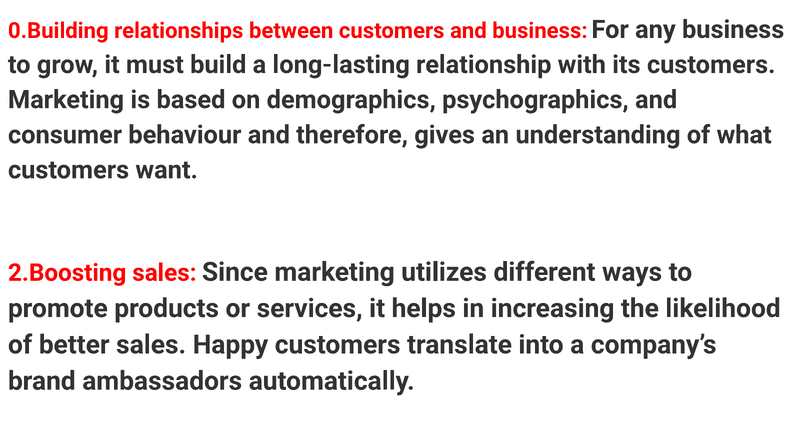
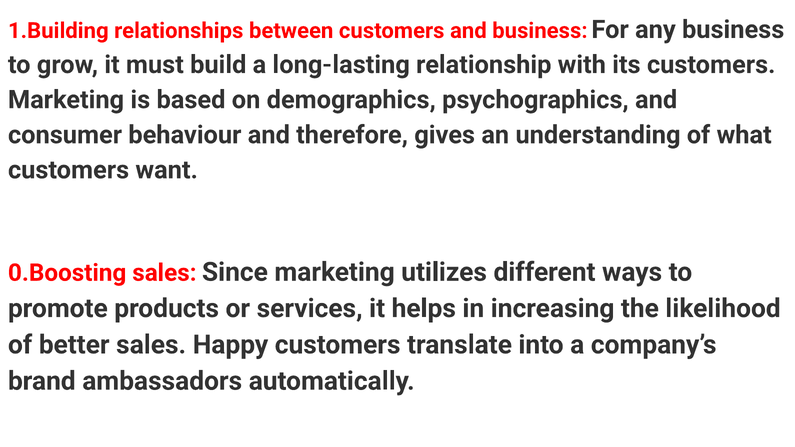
0.Building: 0.Building -> 1.Building
2.Boosting: 2.Boosting -> 0.Boosting
